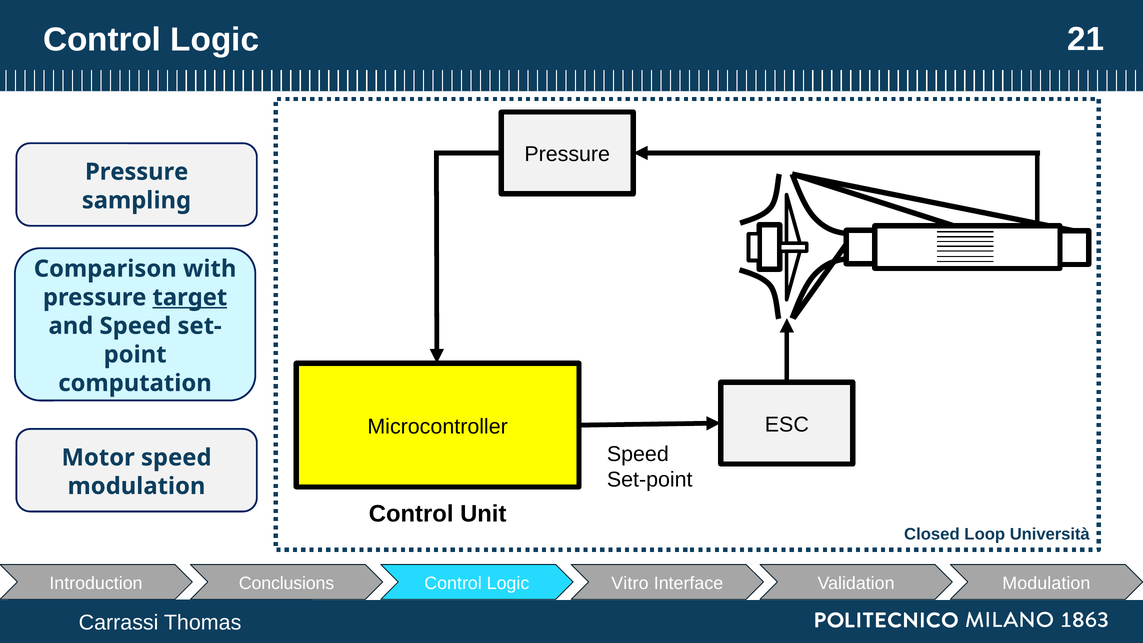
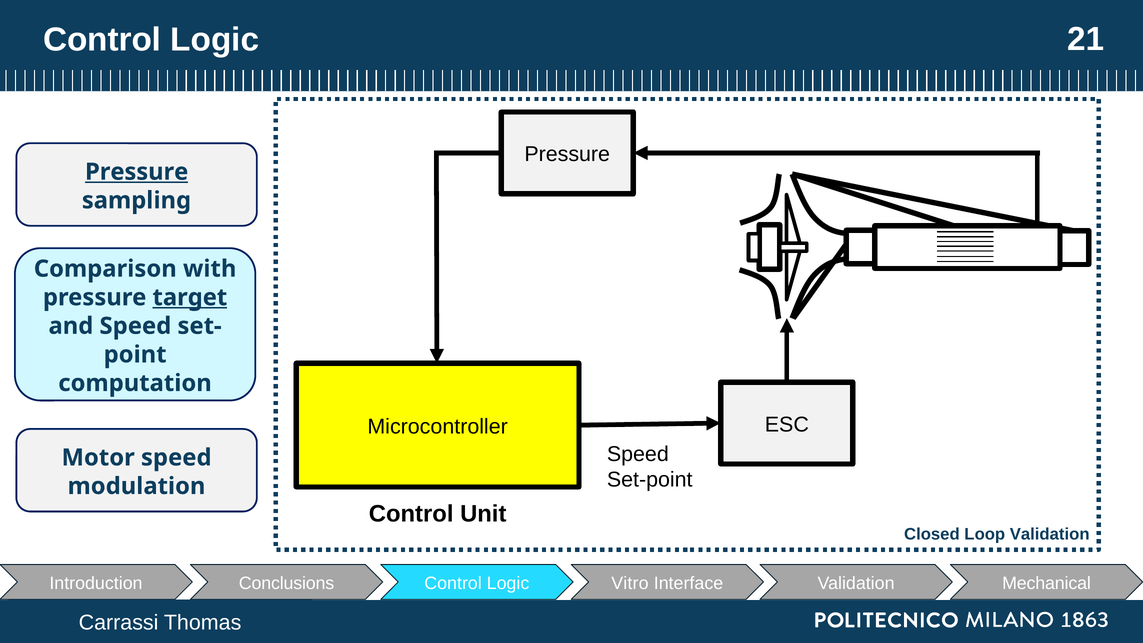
Pressure at (137, 172) underline: none -> present
Loop Università: Università -> Validation
Validation Modulation: Modulation -> Mechanical
